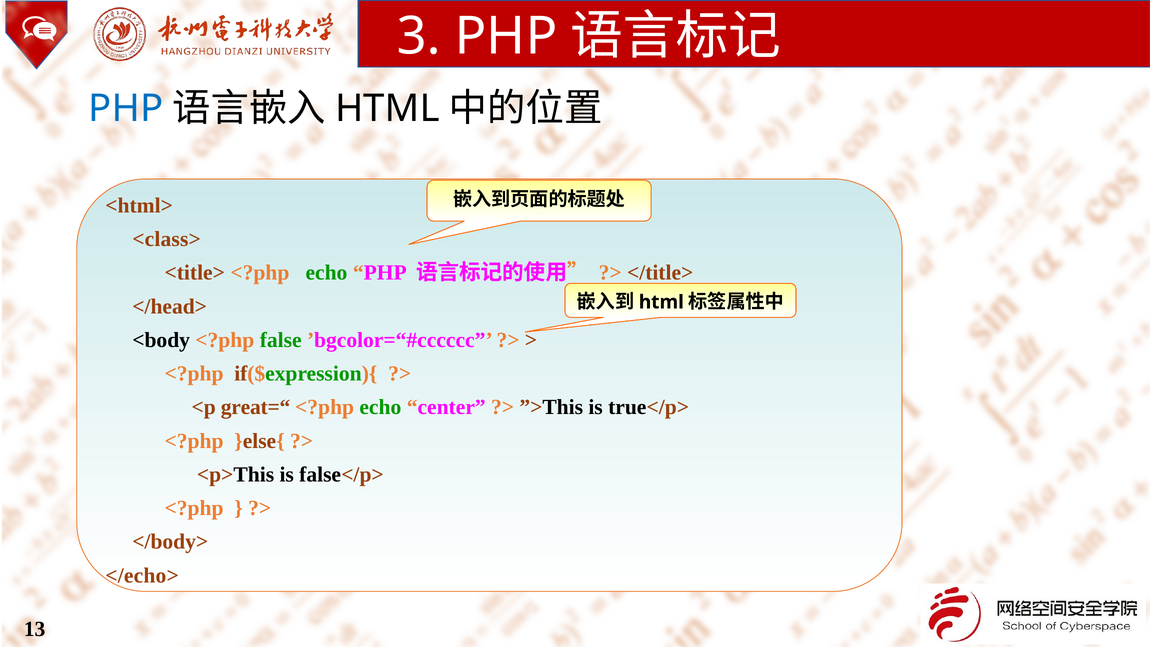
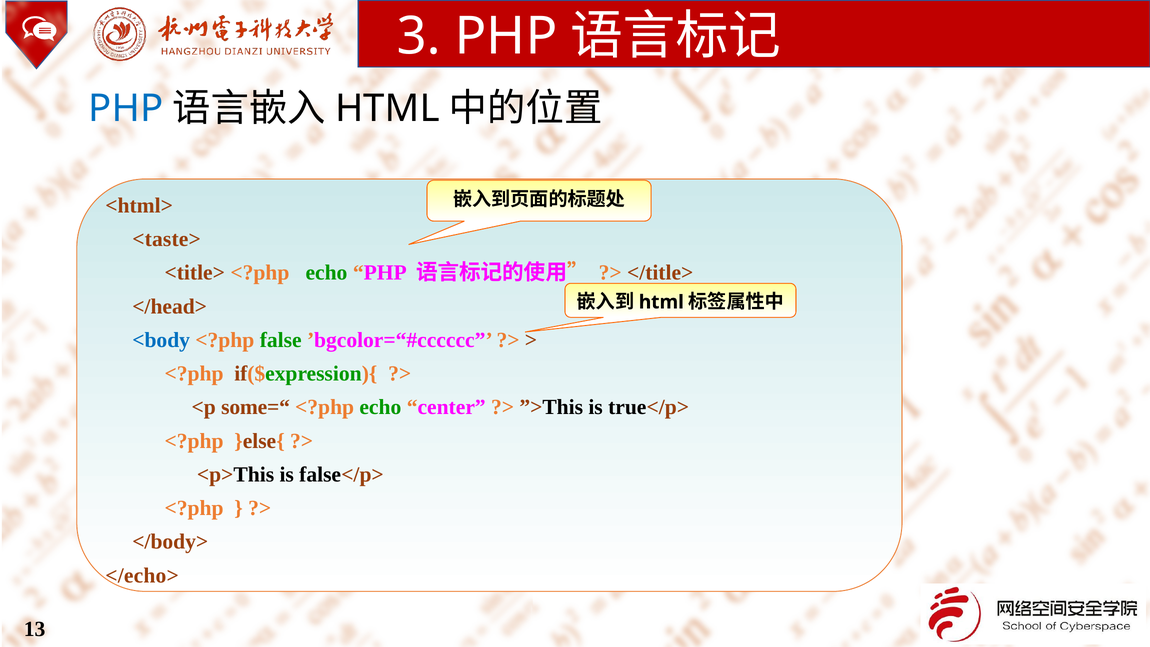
<class>: <class> -> <taste>
<body colour: black -> blue
great=“: great=“ -> some=“
